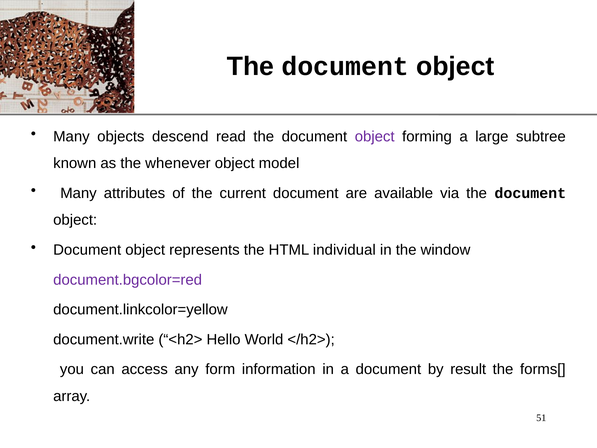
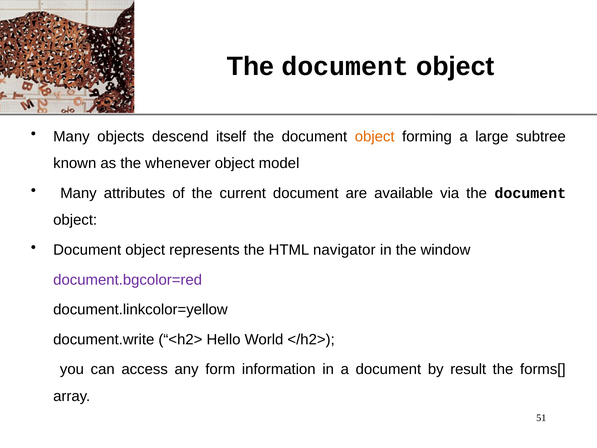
read: read -> itself
object at (375, 136) colour: purple -> orange
individual: individual -> navigator
